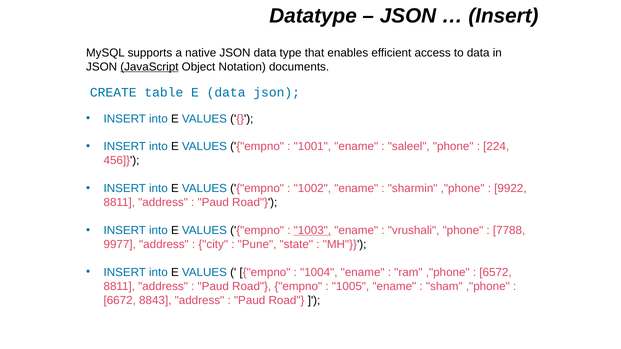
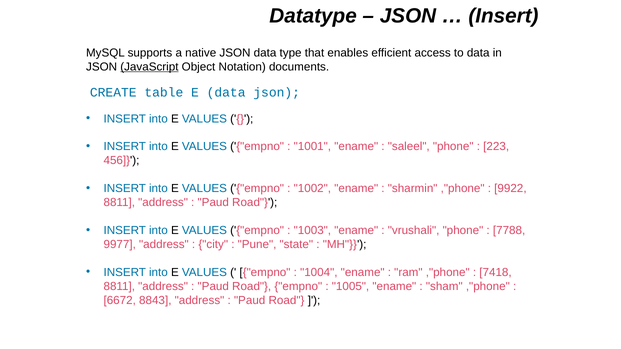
224: 224 -> 223
1003 underline: present -> none
6572: 6572 -> 7418
